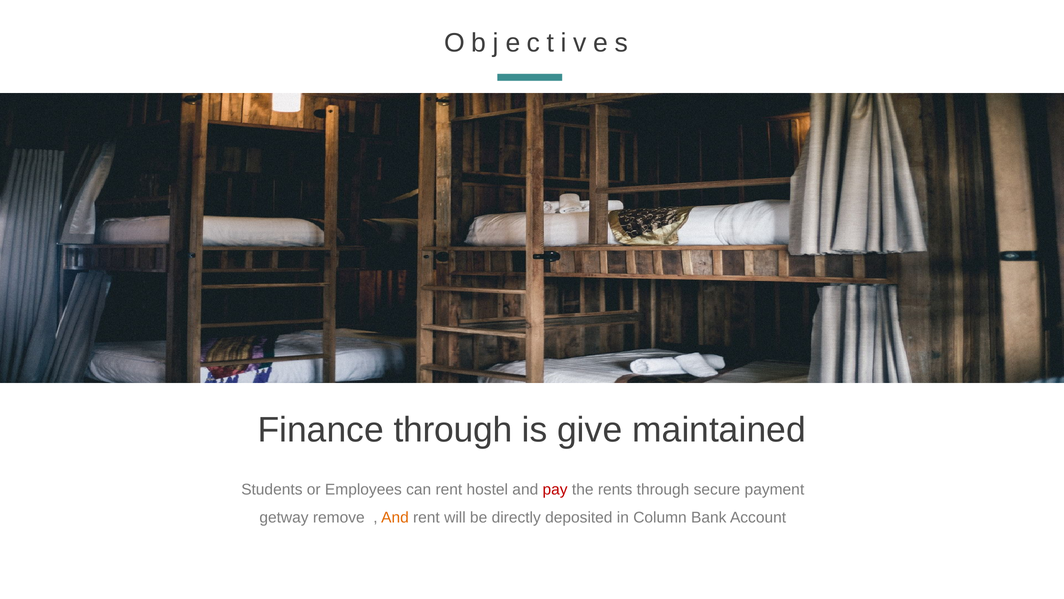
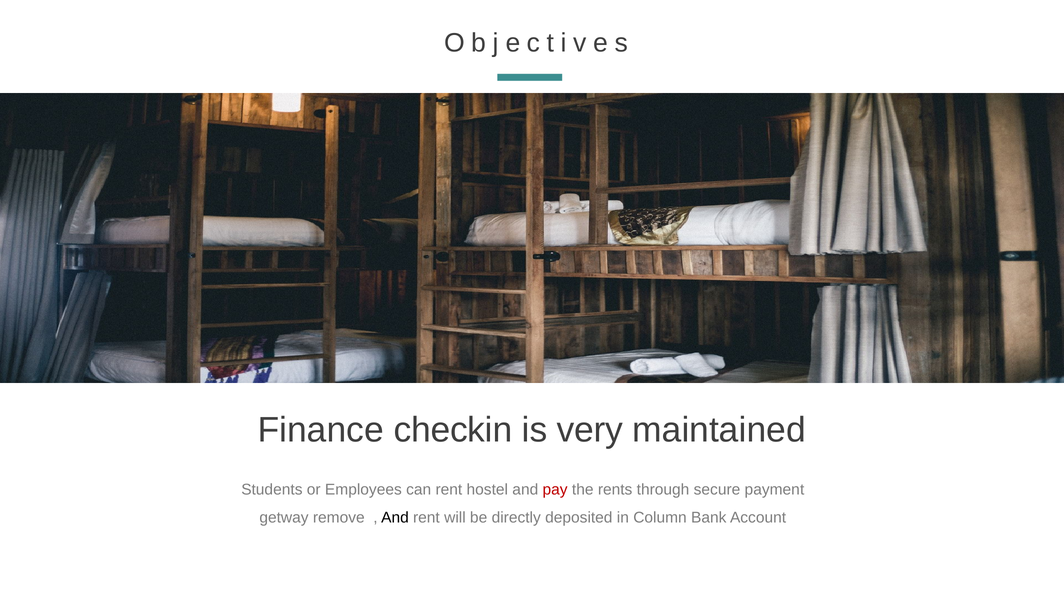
Finance through: through -> checkin
give: give -> very
And at (395, 517) colour: orange -> black
